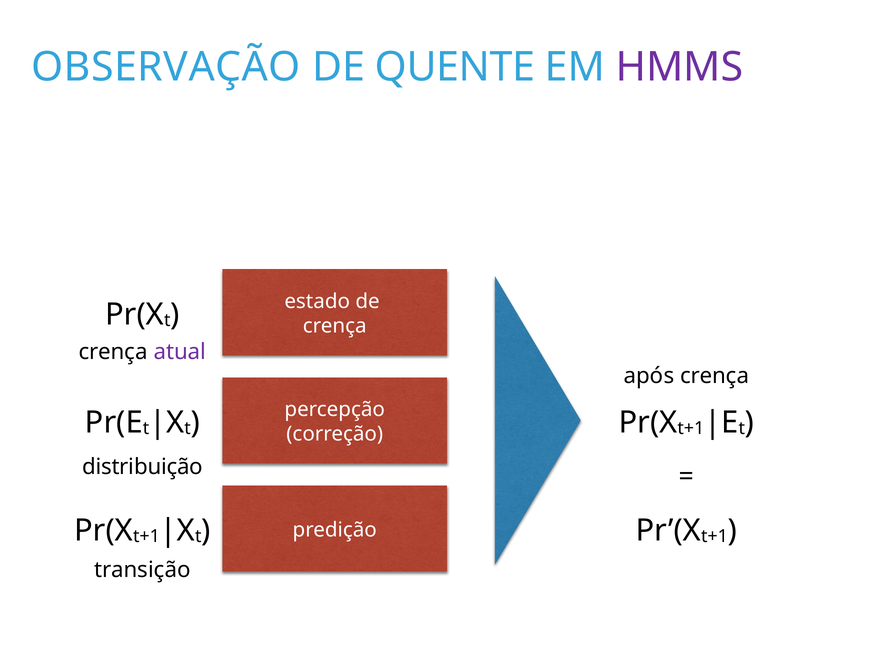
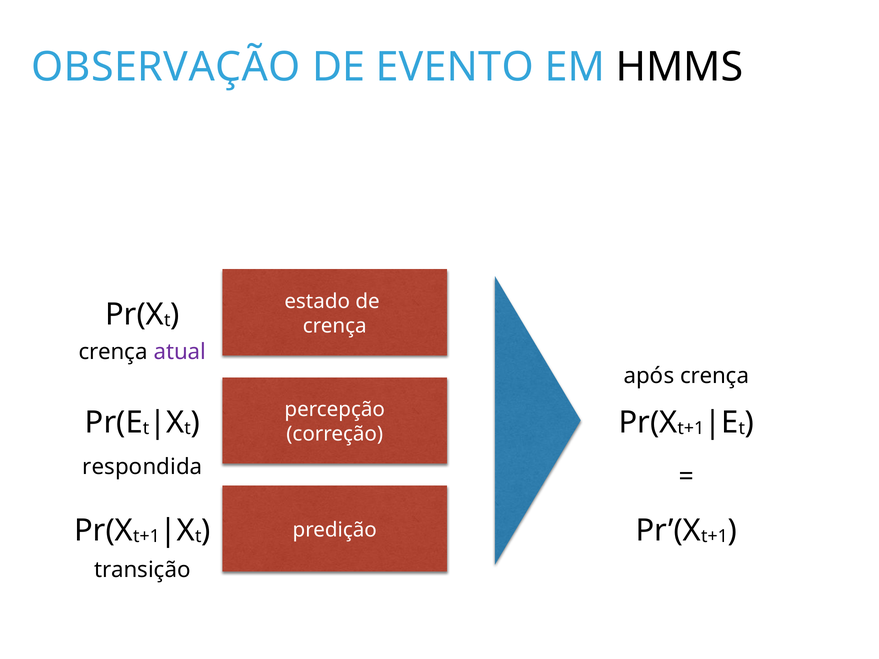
QUENTE: QUENTE -> EVENTO
HMMS colour: purple -> black
distribuição: distribuição -> respondida
